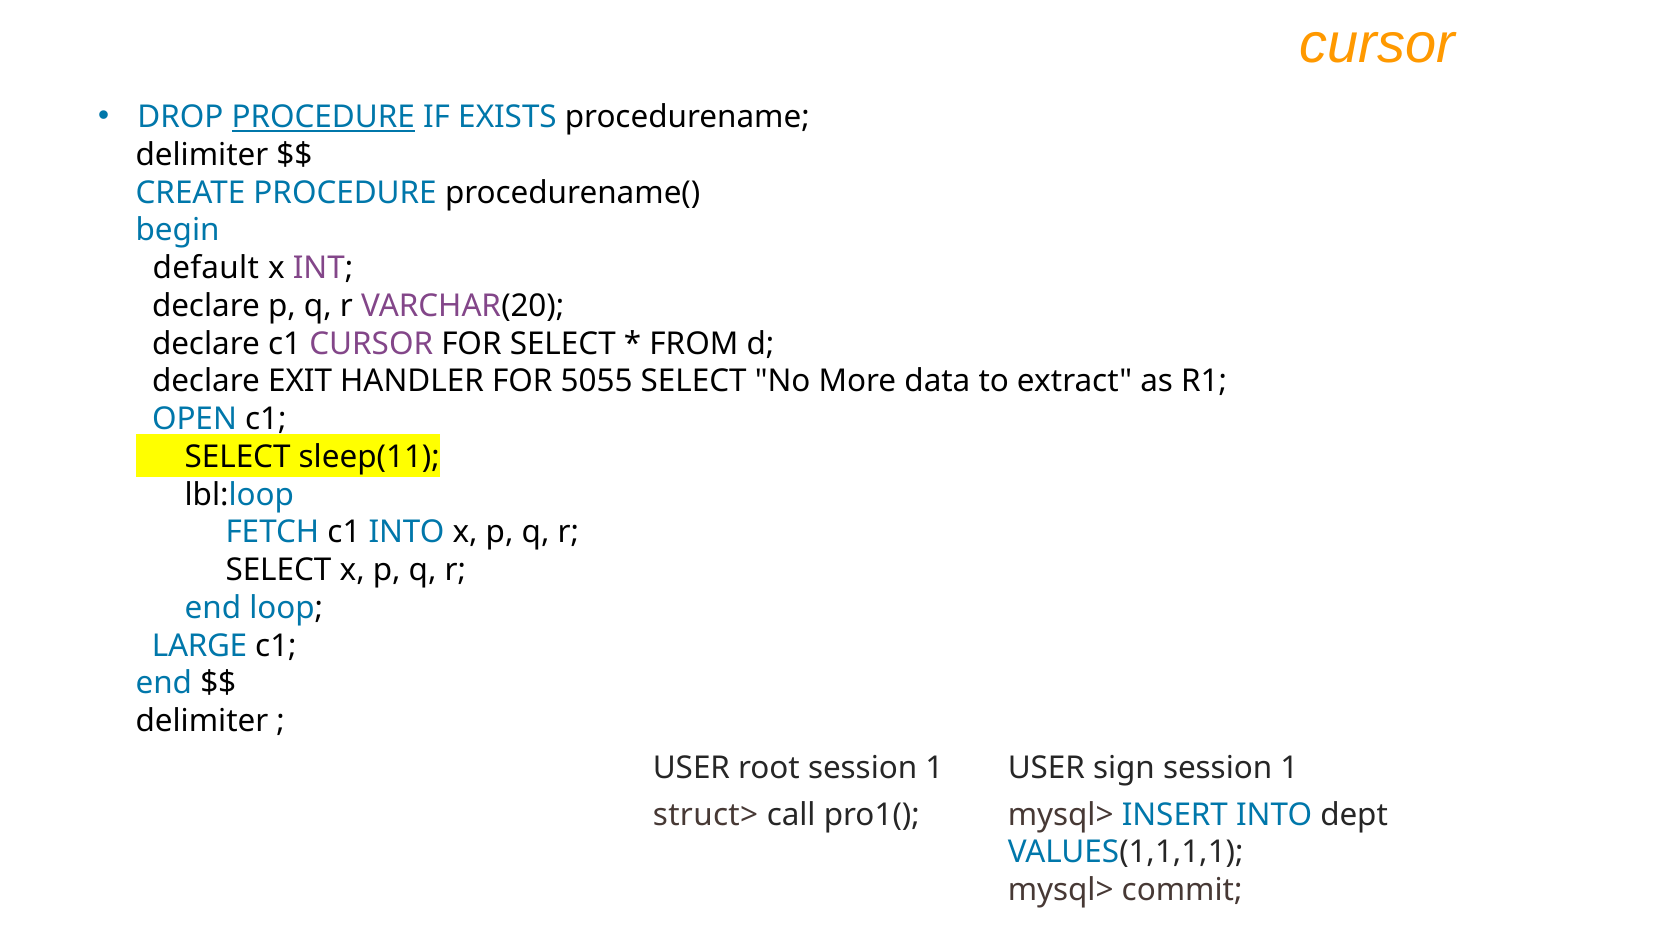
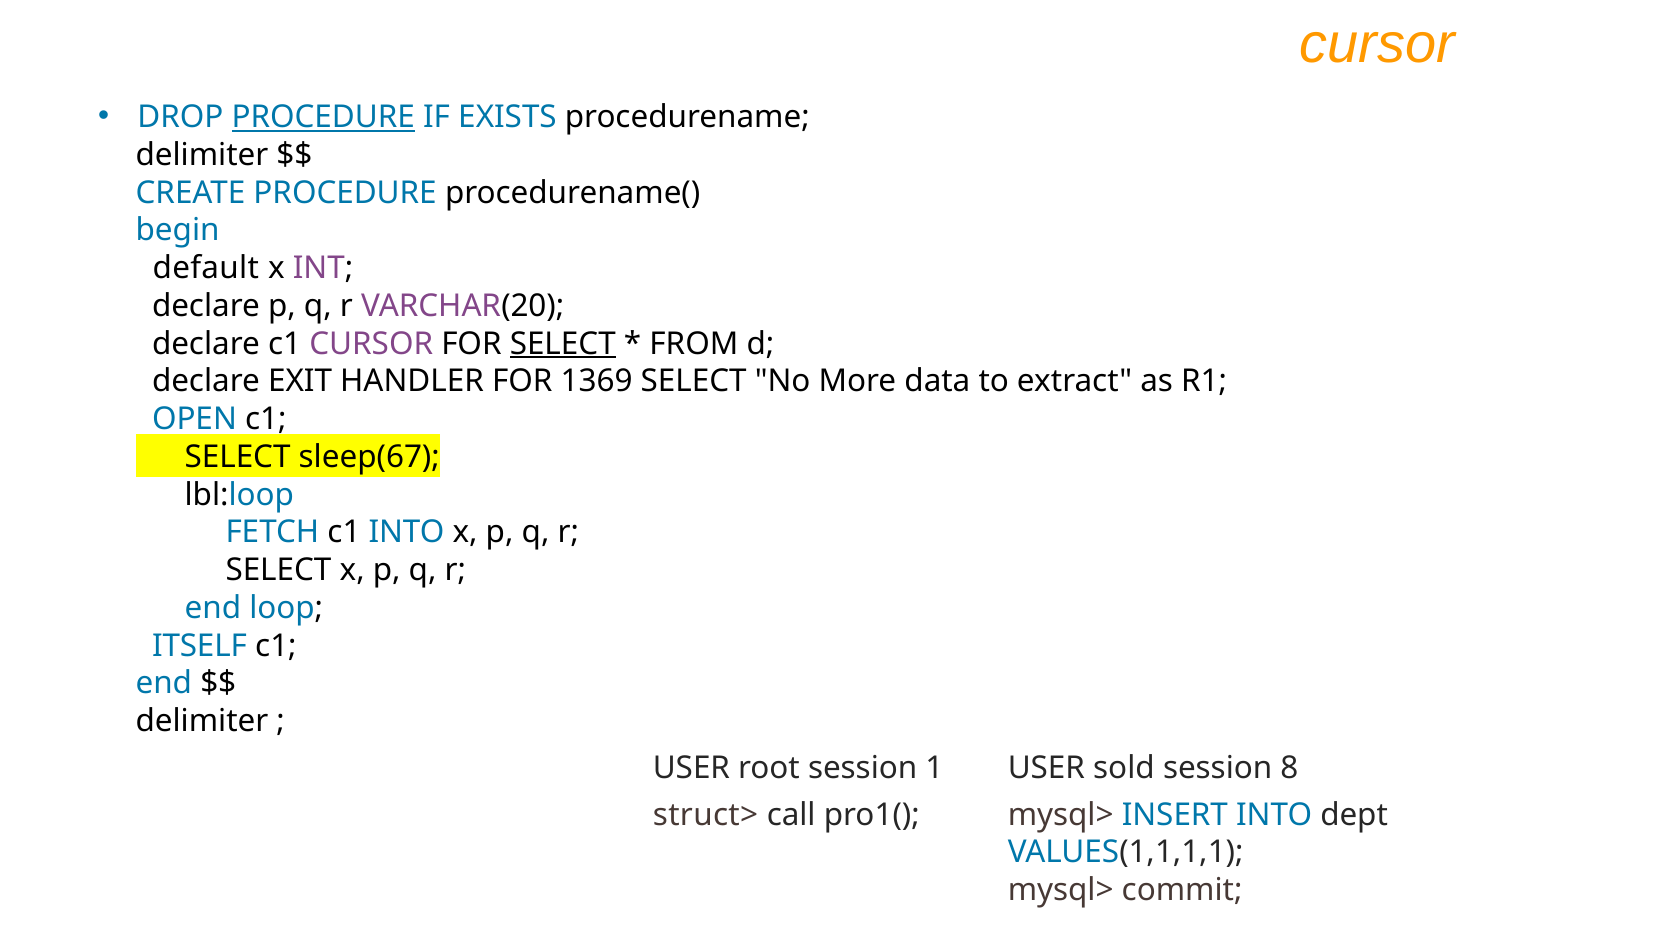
SELECT at (563, 343) underline: none -> present
5055: 5055 -> 1369
sleep(11: sleep(11 -> sleep(67
LARGE: LARGE -> ITSELF
sign: sign -> sold
1 at (1289, 768): 1 -> 8
